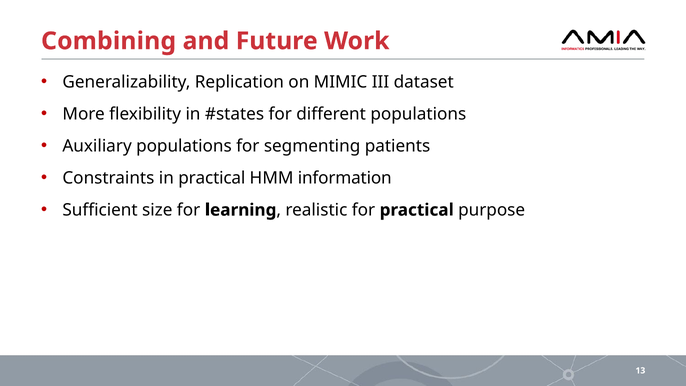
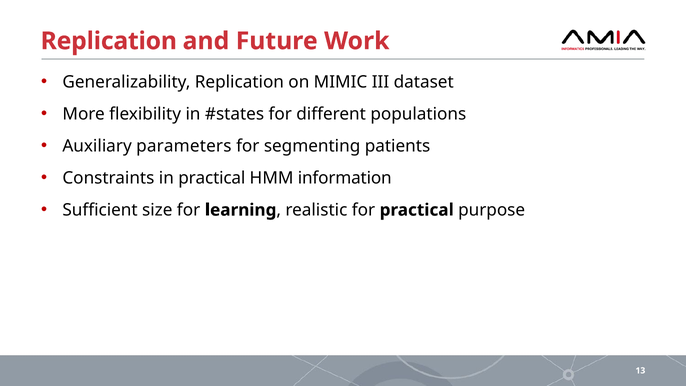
Combining at (109, 41): Combining -> Replication
Auxiliary populations: populations -> parameters
